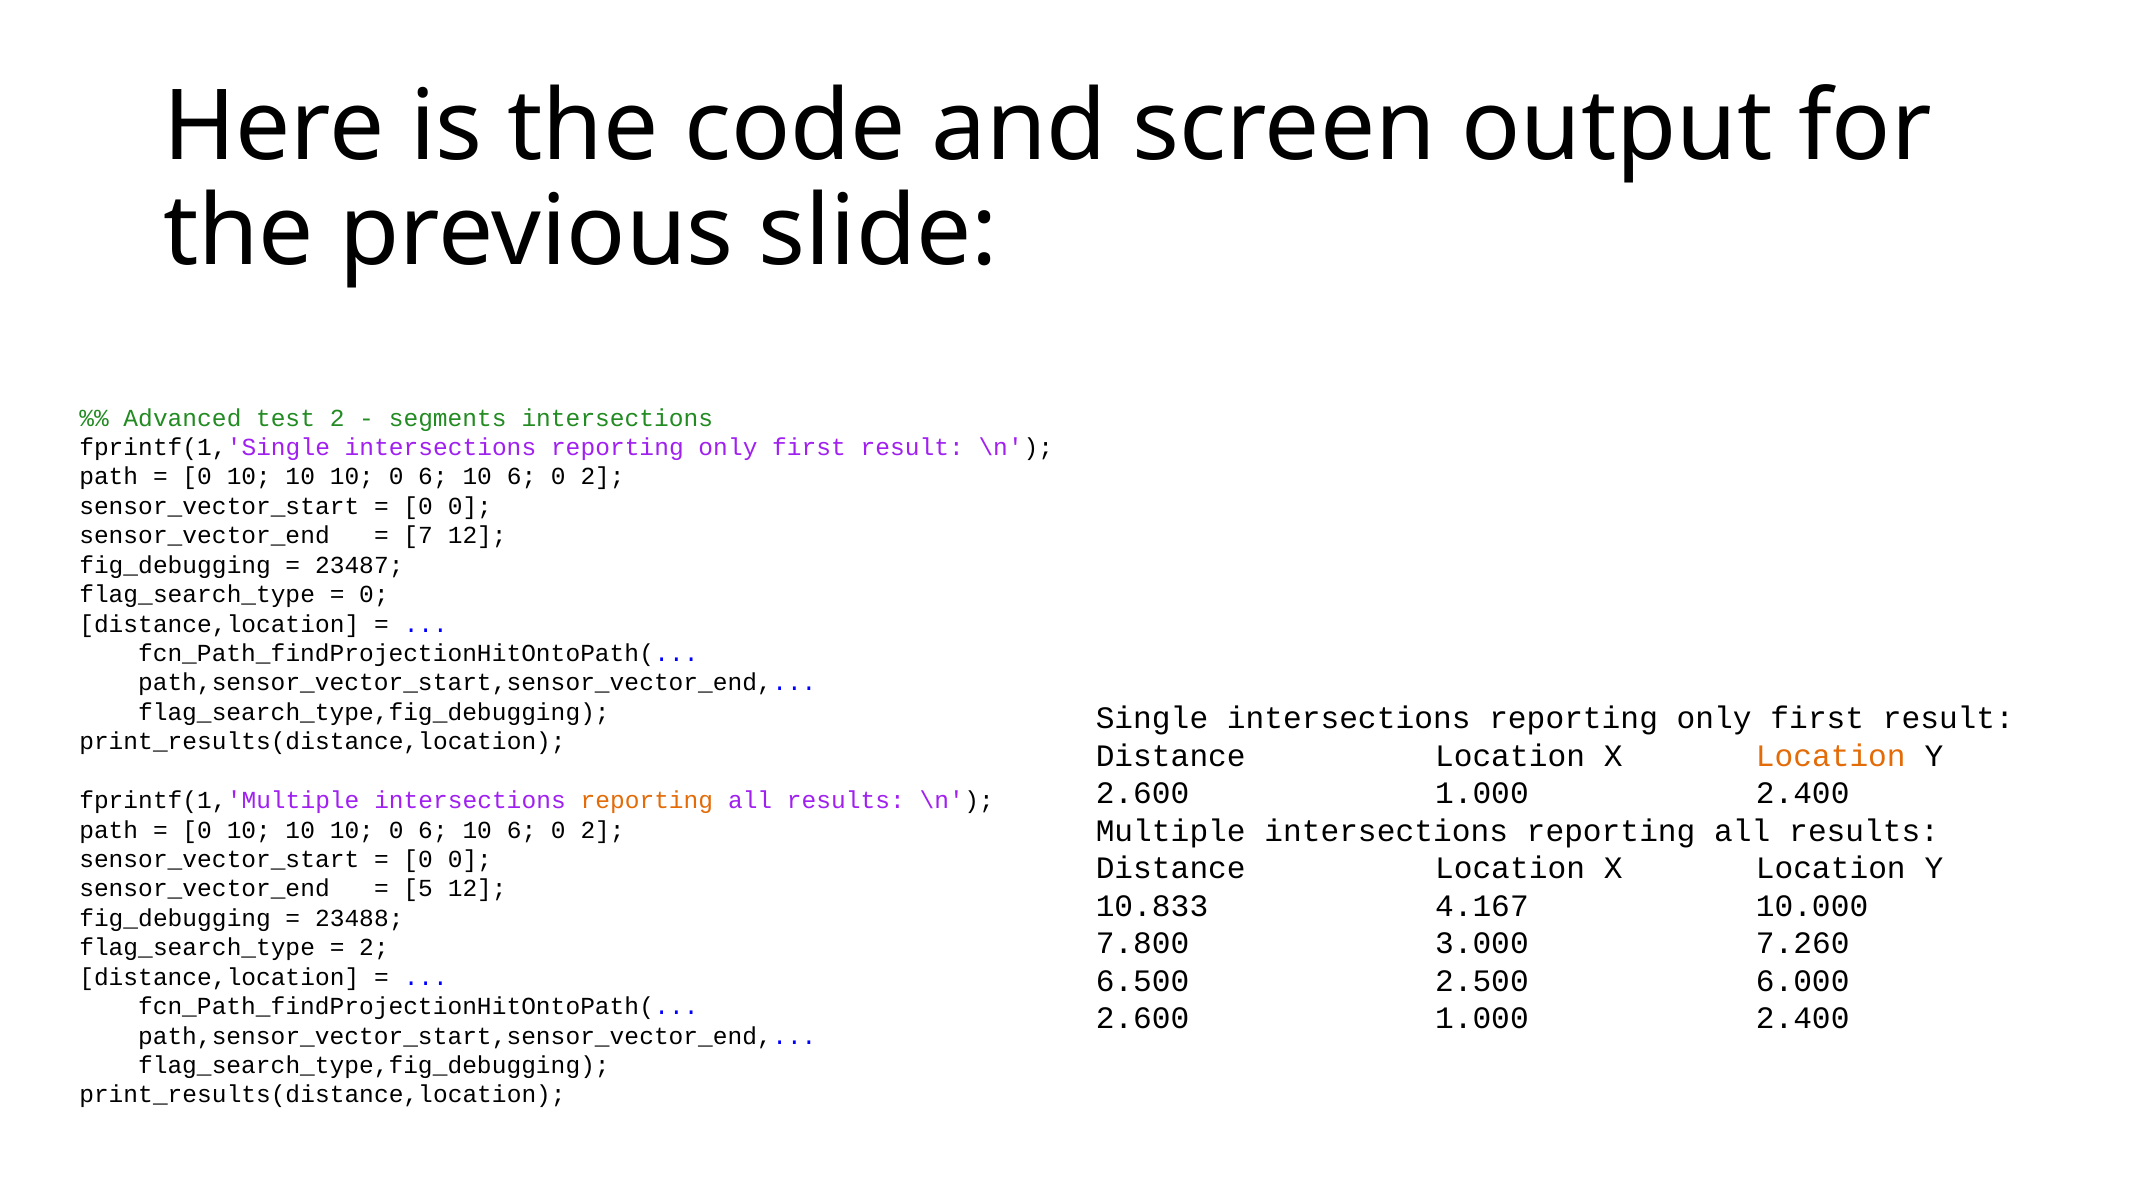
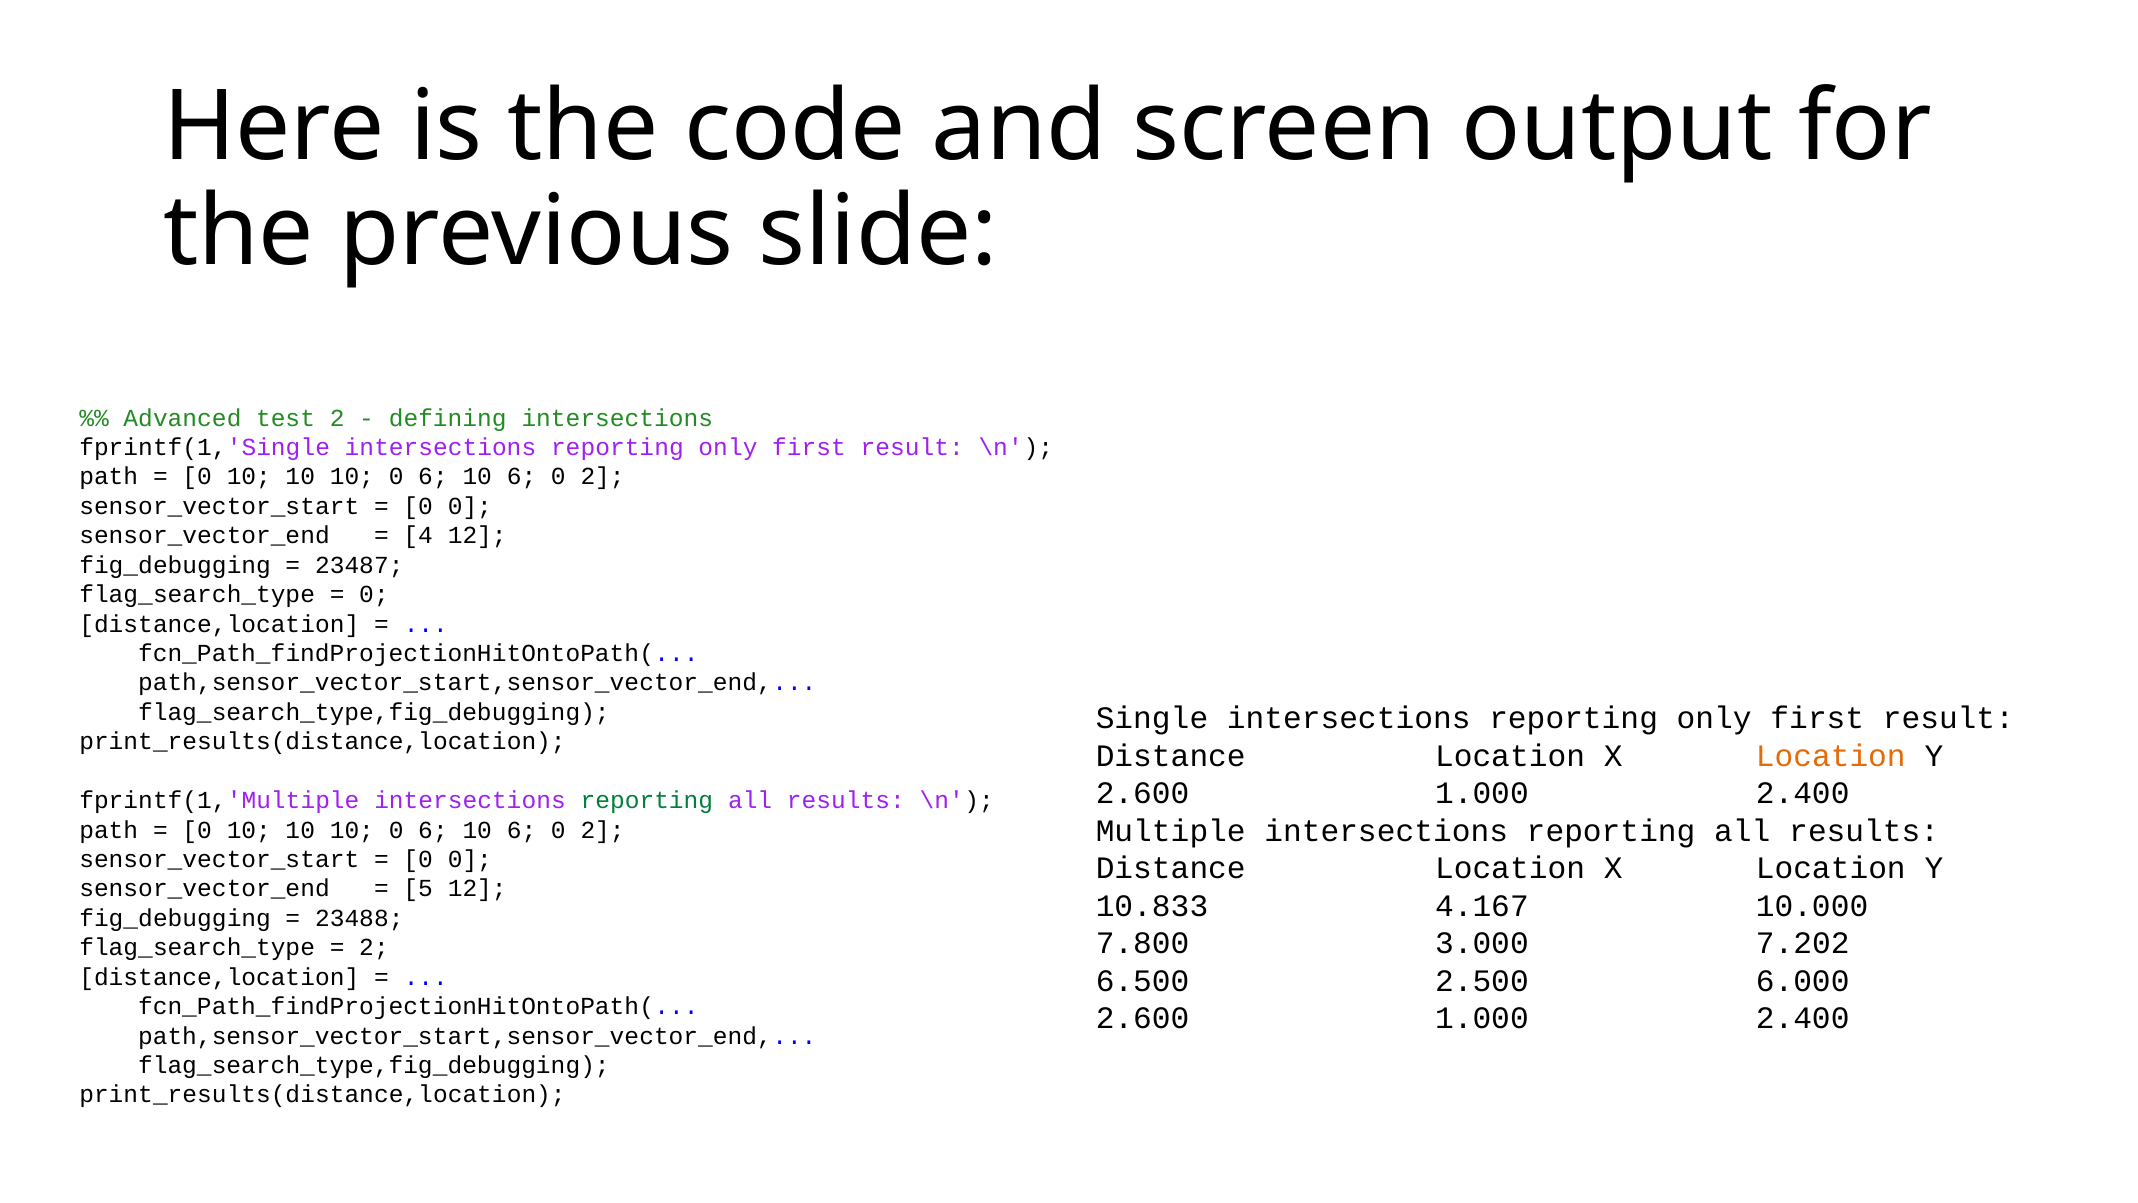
segments: segments -> defining
7: 7 -> 4
reporting at (647, 800) colour: orange -> green
7.260: 7.260 -> 7.202
